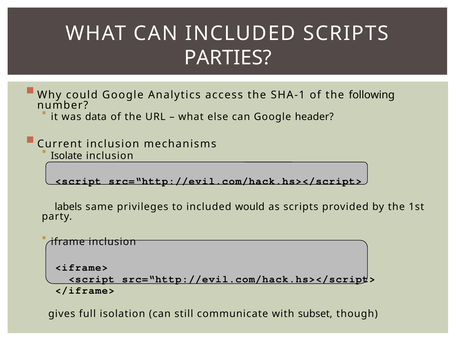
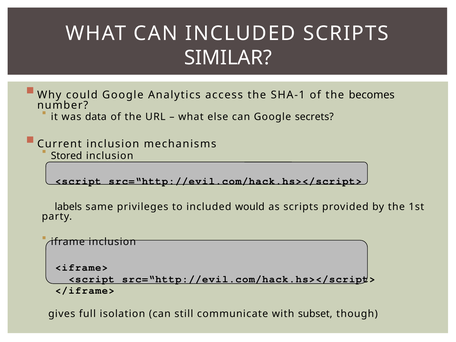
PARTIES: PARTIES -> SIMILAR
following: following -> becomes
header: header -> secrets
Isolate: Isolate -> Stored
